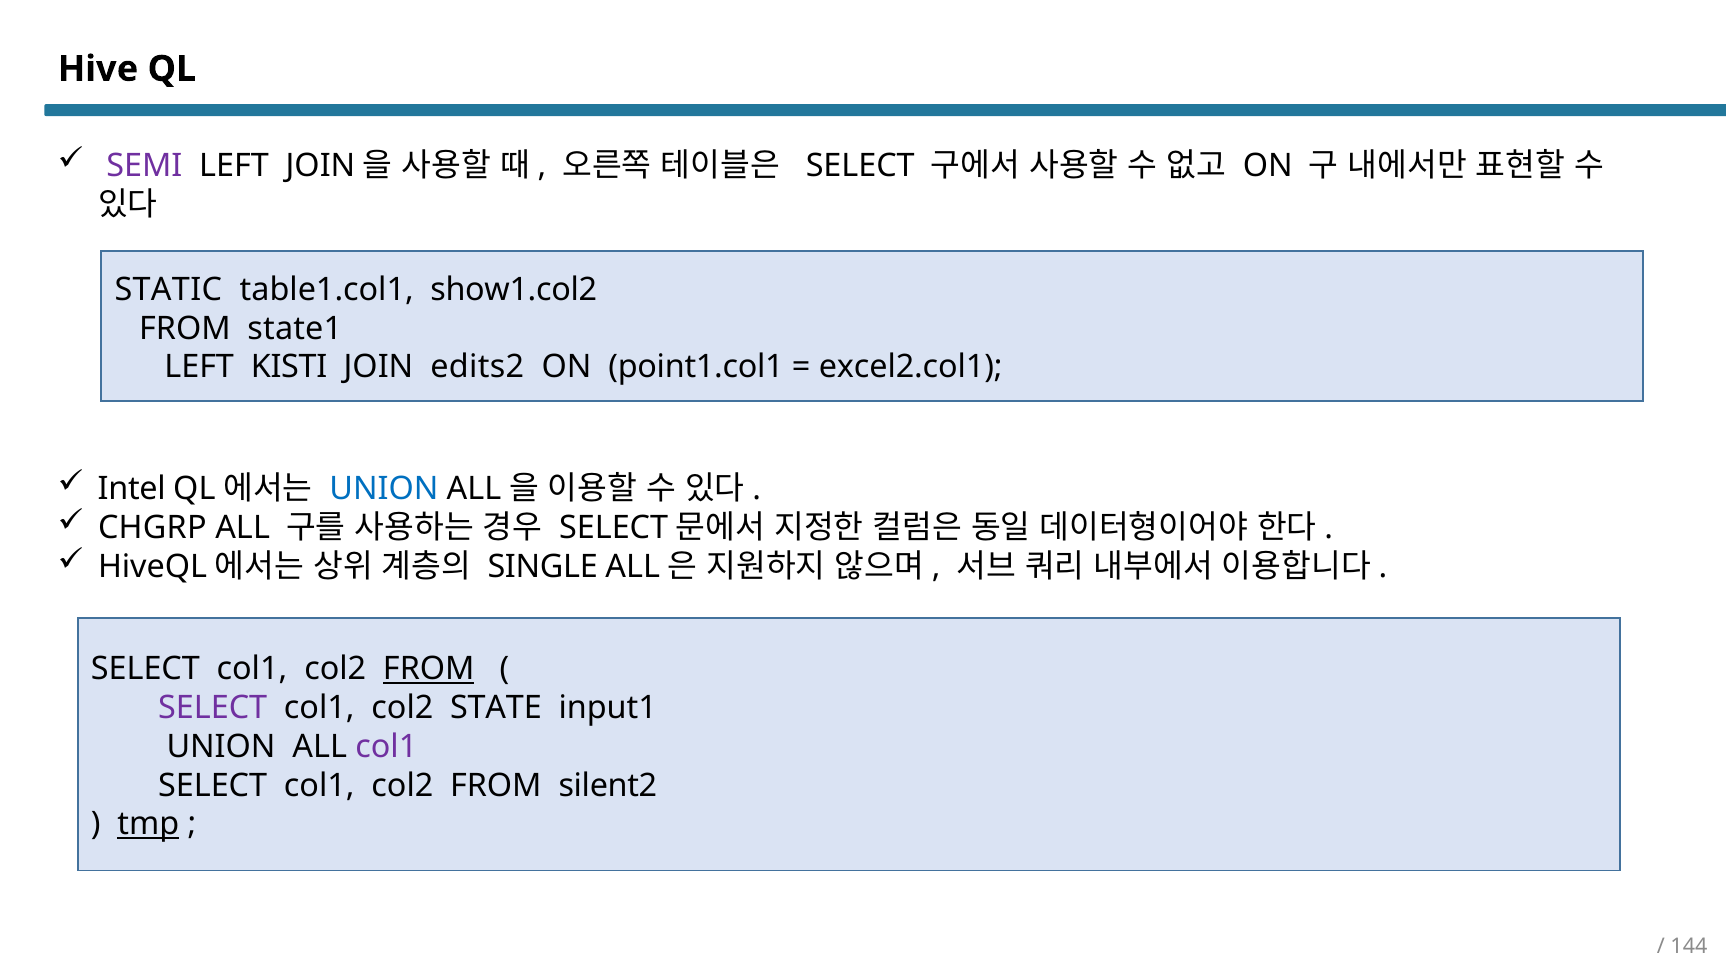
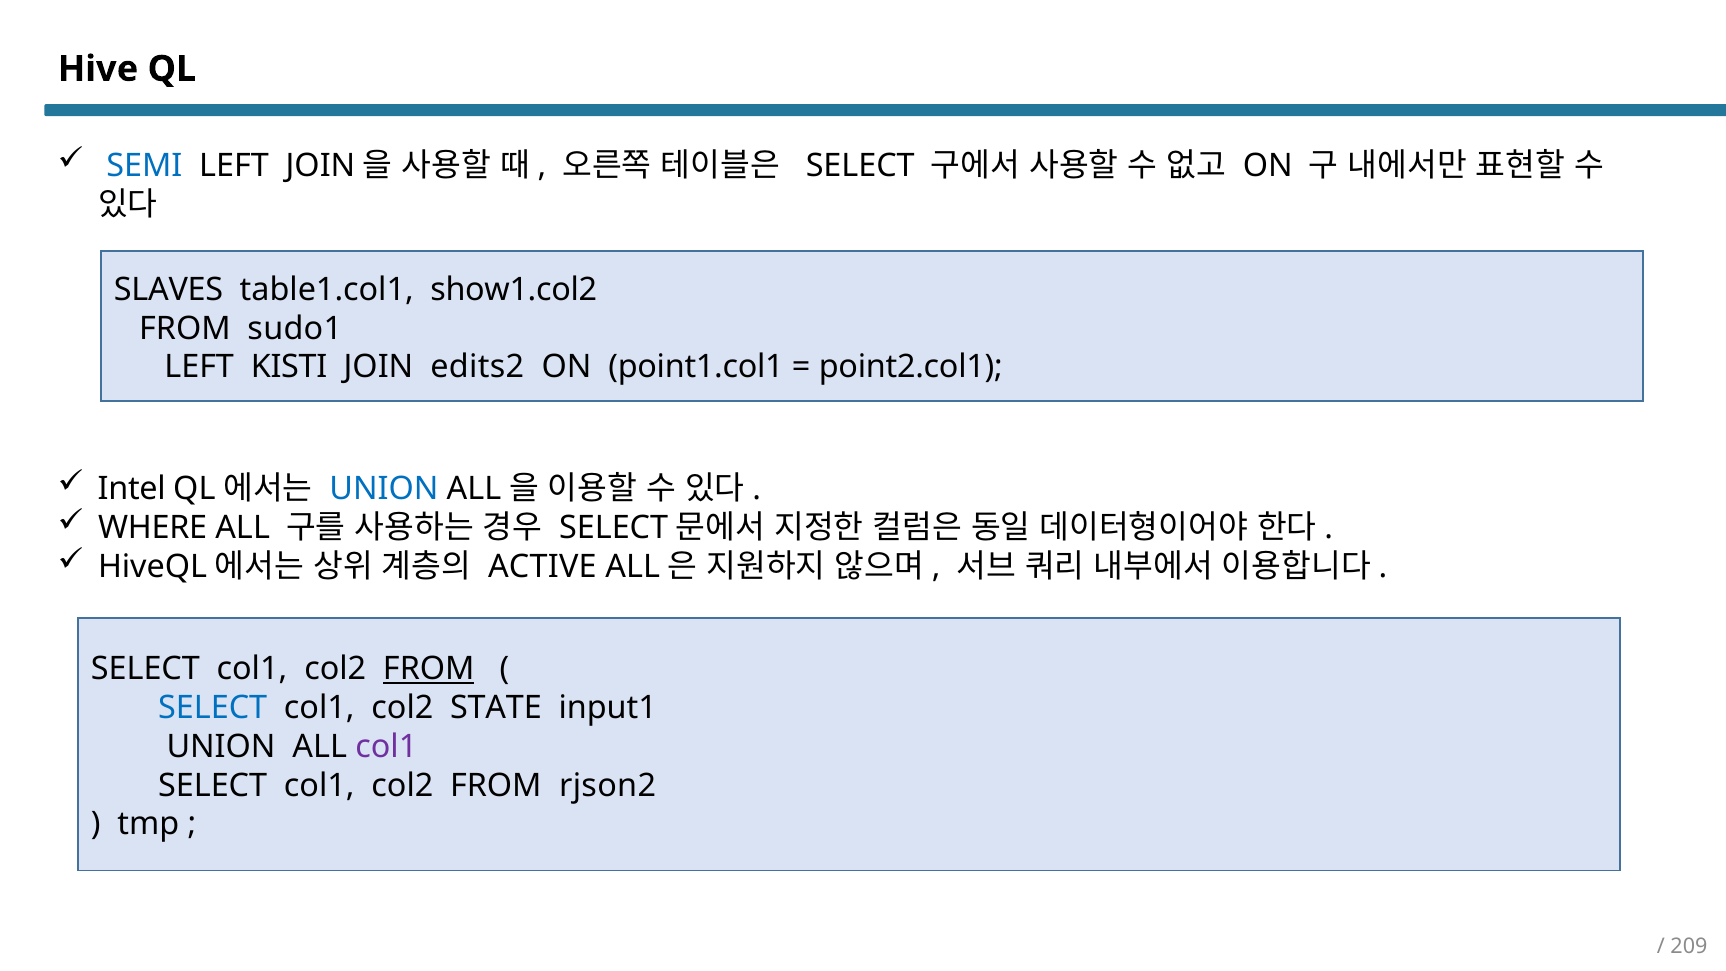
SEMI colour: purple -> blue
STATIC: STATIC -> SLAVES
state1: state1 -> sudo1
excel2.col1: excel2.col1 -> point2.col1
CHGRP: CHGRP -> WHERE
SINGLE: SINGLE -> ACTIVE
SELECT at (213, 708) colour: purple -> blue
silent2: silent2 -> rjson2
tmp underline: present -> none
144: 144 -> 209
